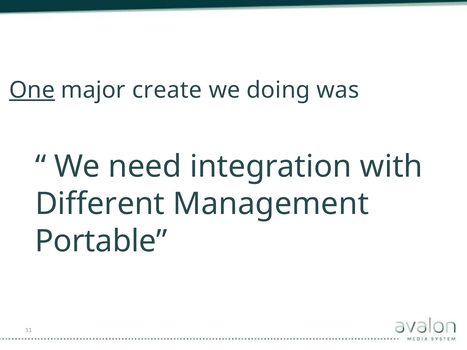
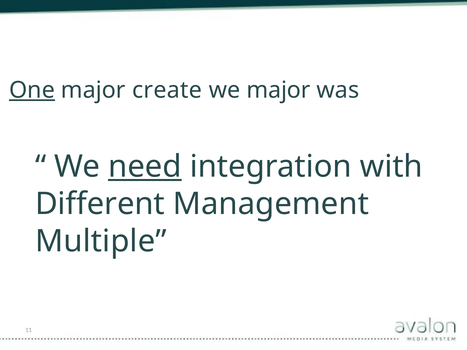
we doing: doing -> major
need underline: none -> present
Portable: Portable -> Multiple
